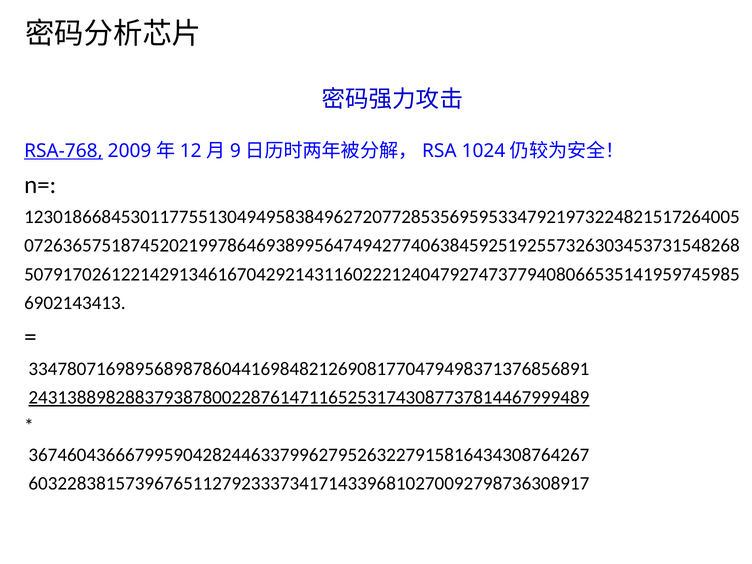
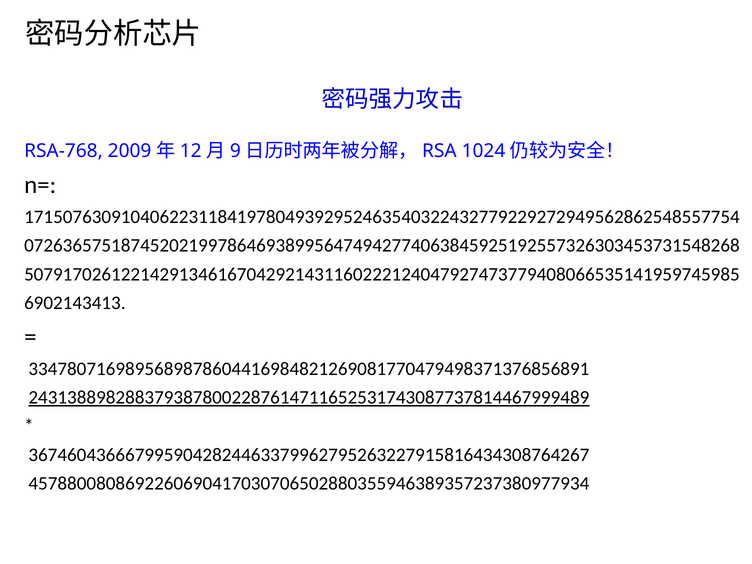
RSA-768 underline: present -> none
12301866845301177551304949583849627207728535695953347921973224821517264005: 12301866845301177551304949583849627207728535695953347921973224821517264005 -> 17150763091040622311841978049392952463540322432779229272949562862548557754
6032283815739676511279233373417143396810270092798736308917: 6032283815739676511279233373417143396810270092798736308917 -> 4578800808692260690417030706502880355946389357237380977934
